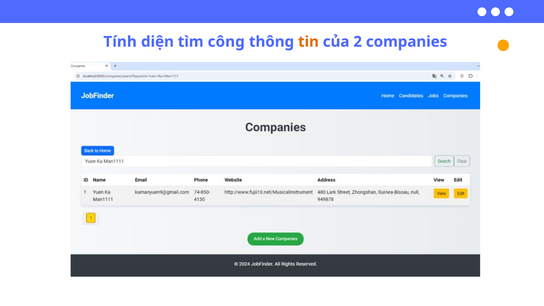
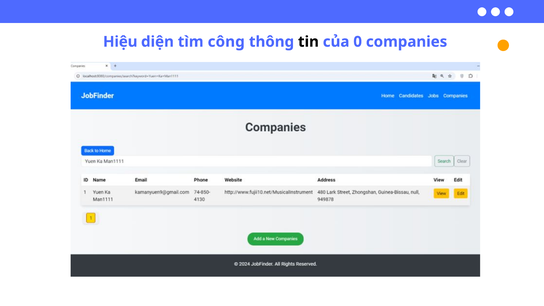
Tính: Tính -> Hiệu
tin colour: orange -> black
2: 2 -> 0
